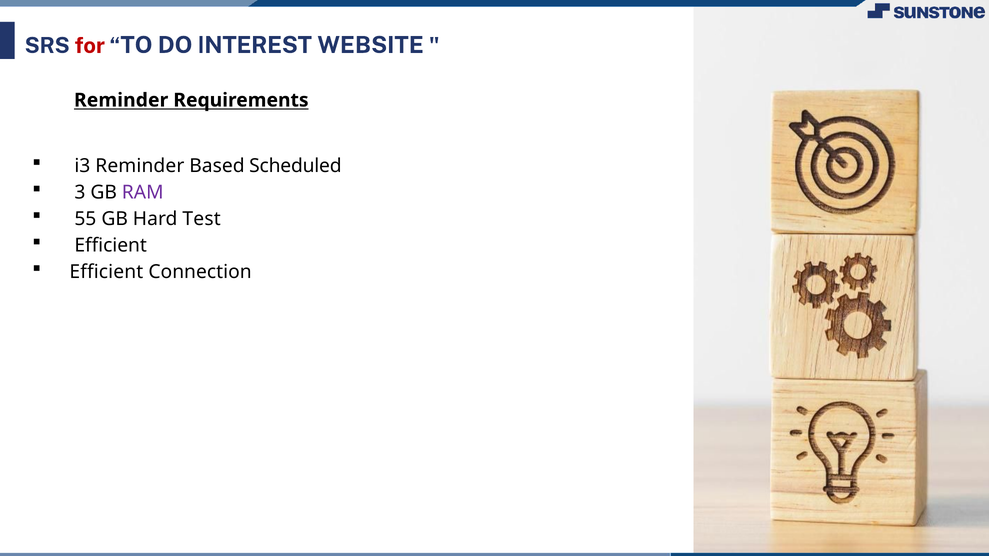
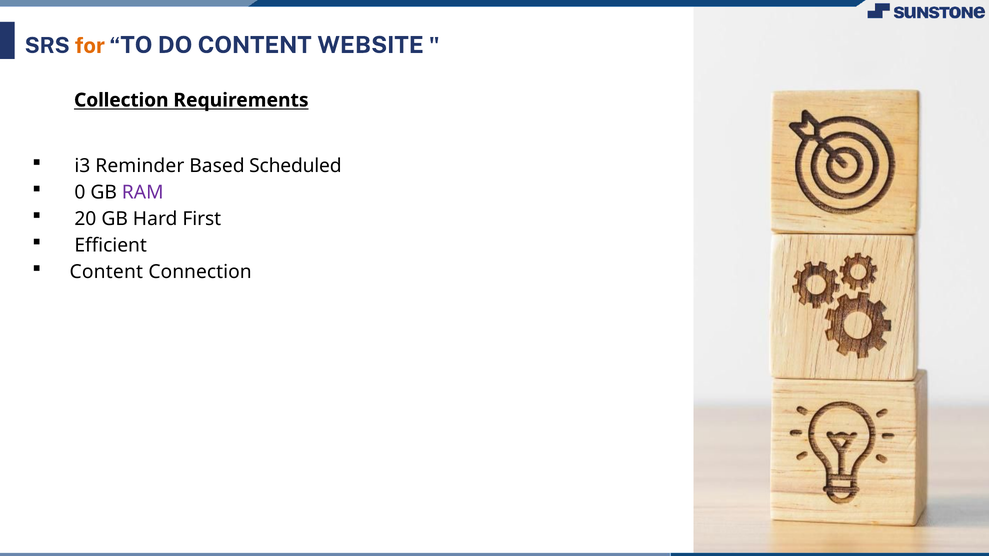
for colour: red -> orange
DO INTEREST: INTEREST -> CONTENT
Reminder at (121, 100): Reminder -> Collection
3: 3 -> 0
55: 55 -> 20
Test: Test -> First
Efficient at (106, 272): Efficient -> Content
